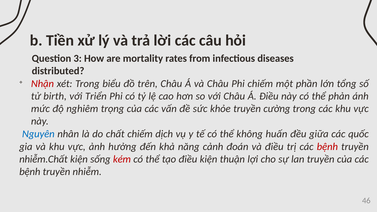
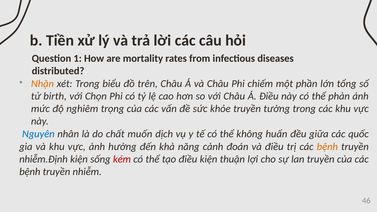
3: 3 -> 1
Nhận colour: red -> orange
Triển: Triển -> Chọn
cường: cường -> tường
chất chiếm: chiếm -> muốn
bệnh at (327, 147) colour: red -> orange
nhiễm.Chất: nhiễm.Chất -> nhiễm.Định
